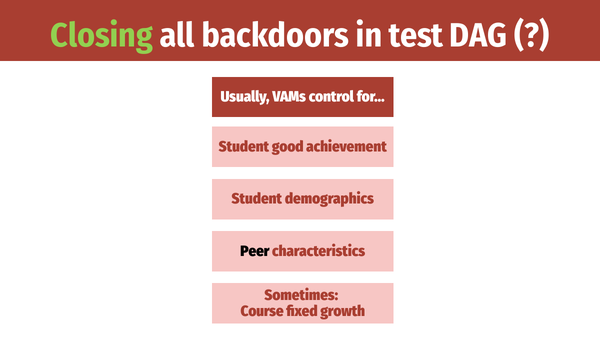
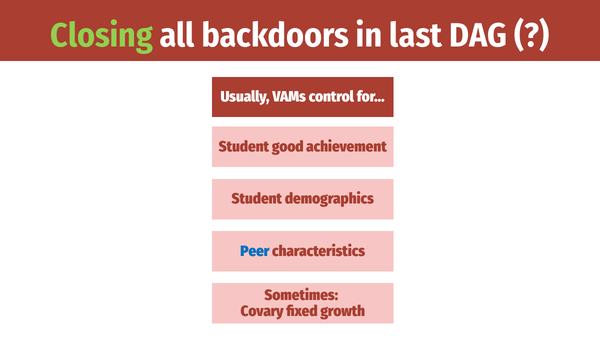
test: test -> last
Peer colour: black -> blue
Course: Course -> Covary
